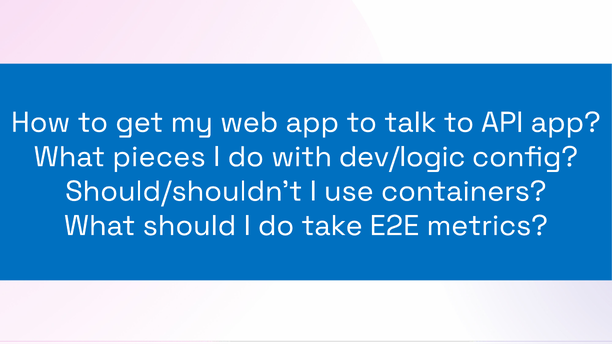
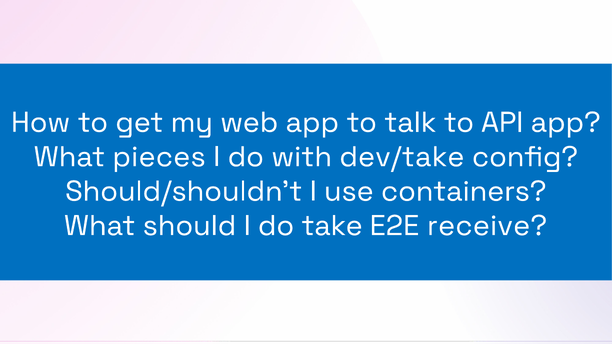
dev/logic: dev/logic -> dev/take
metrics: metrics -> receive
